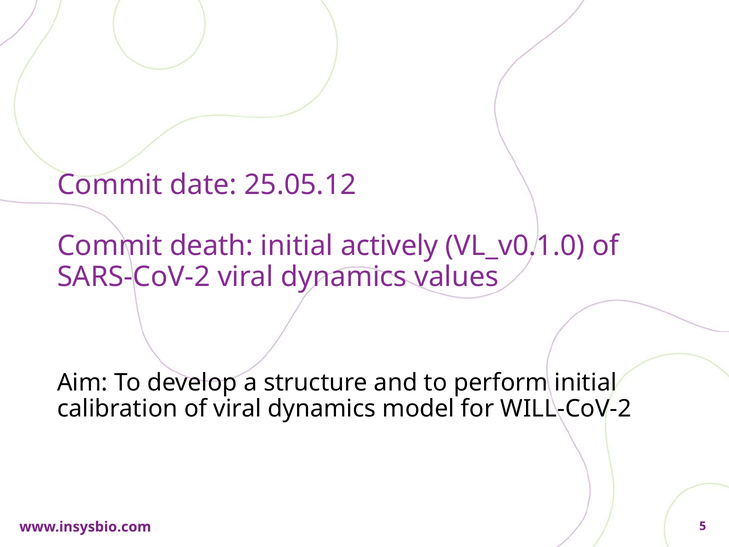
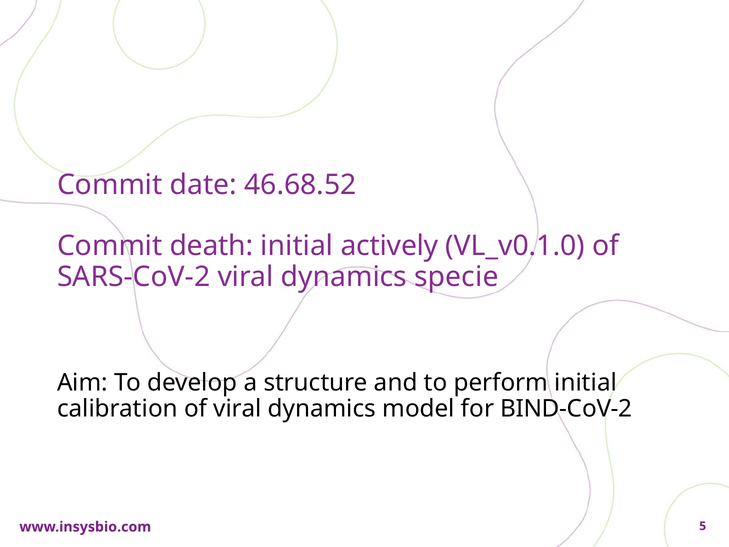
25.05.12: 25.05.12 -> 46.68.52
values: values -> specie
WILL-CoV-2: WILL-CoV-2 -> BIND-CoV-2
